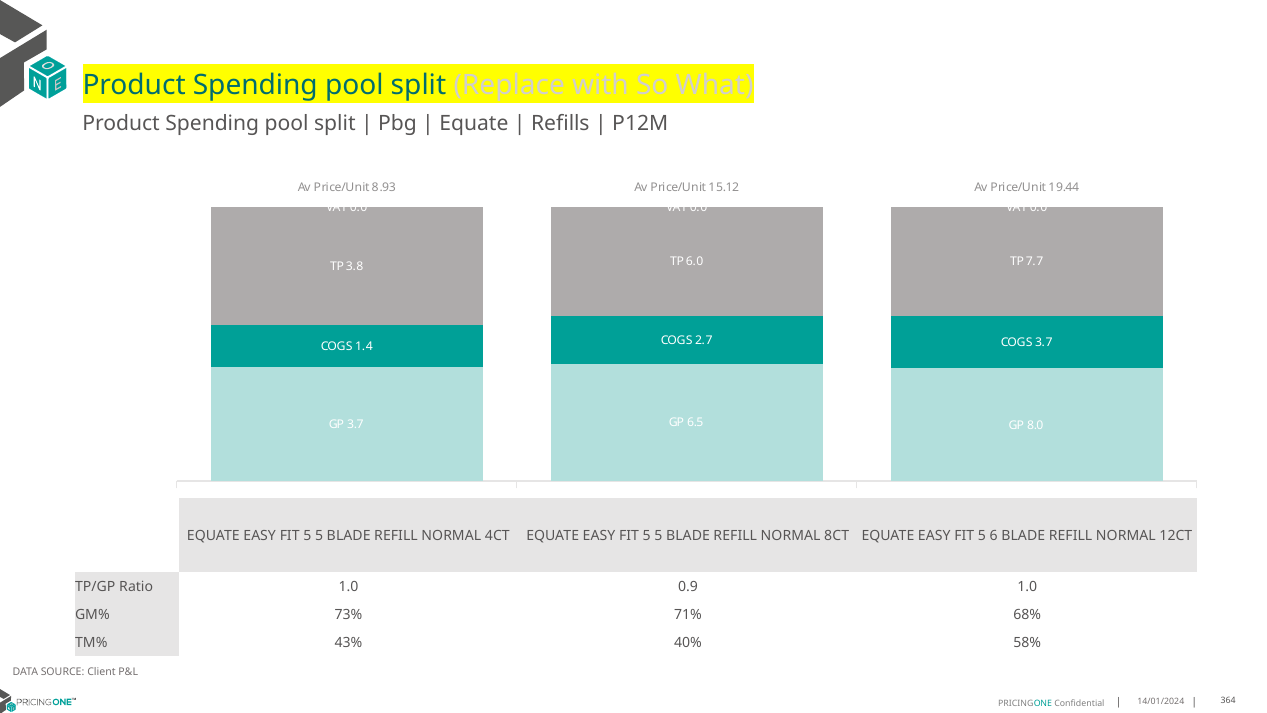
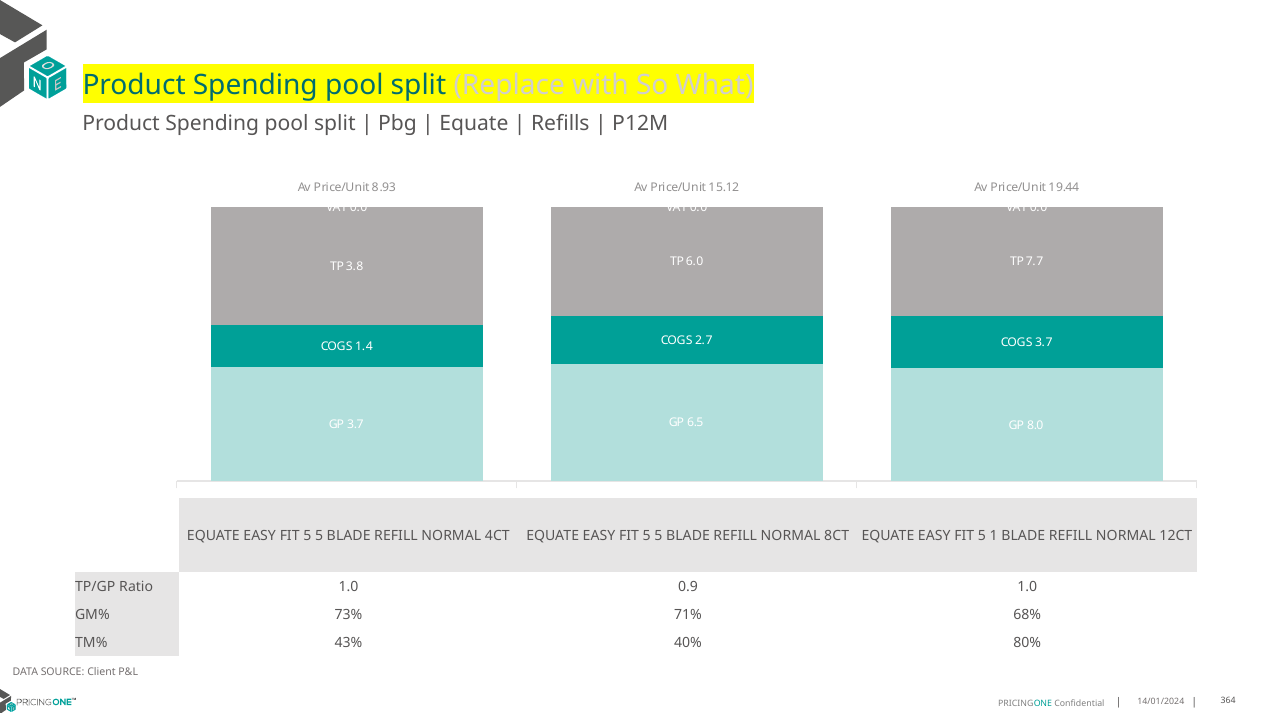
6: 6 -> 1
58%: 58% -> 80%
